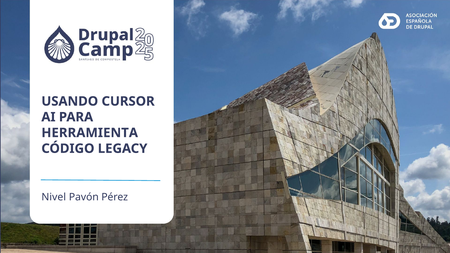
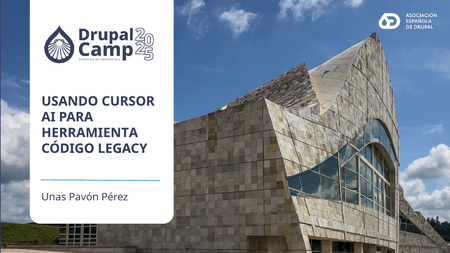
Nivel: Nivel -> Unas
